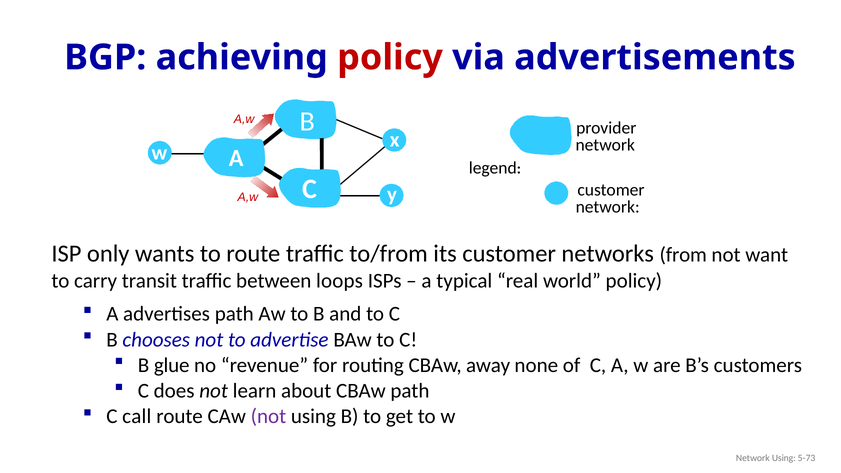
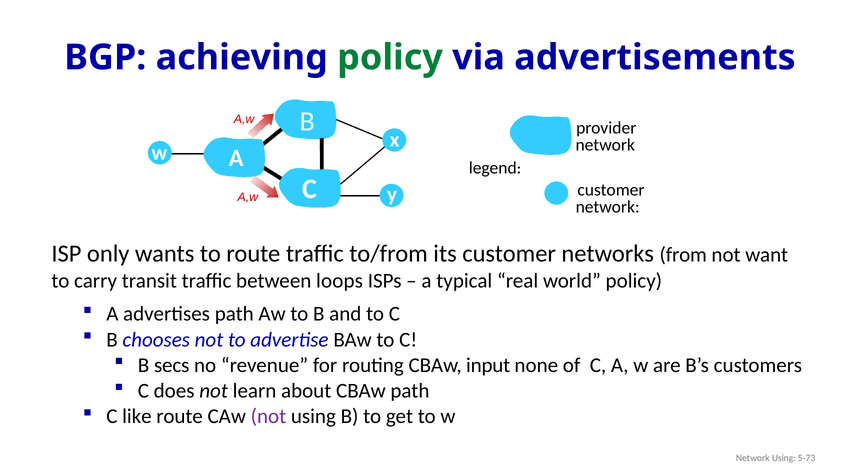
policy at (390, 57) colour: red -> green
glue: glue -> secs
away: away -> input
call: call -> like
